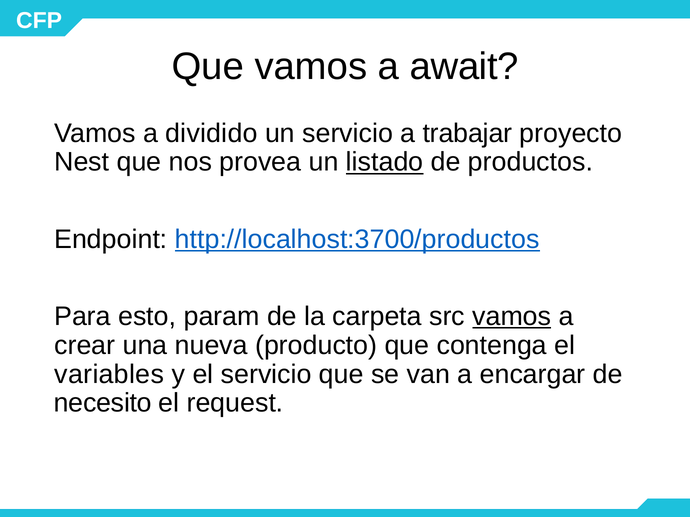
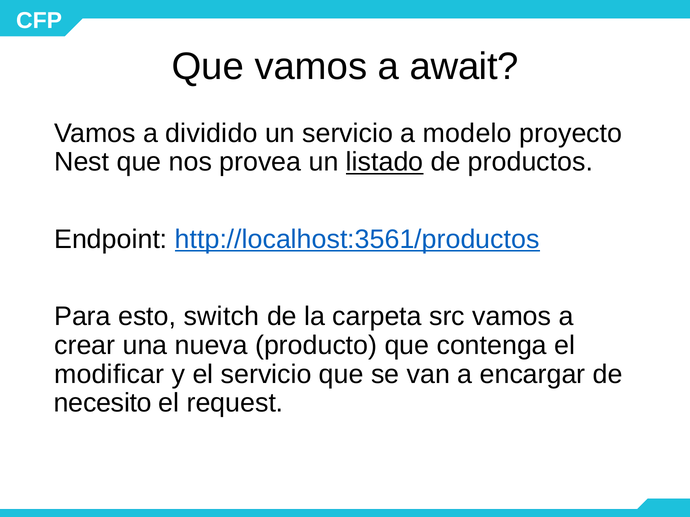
trabajar: trabajar -> modelo
http://localhost:3700/productos: http://localhost:3700/productos -> http://localhost:3561/productos
param: param -> switch
vamos at (512, 317) underline: present -> none
variables: variables -> modificar
